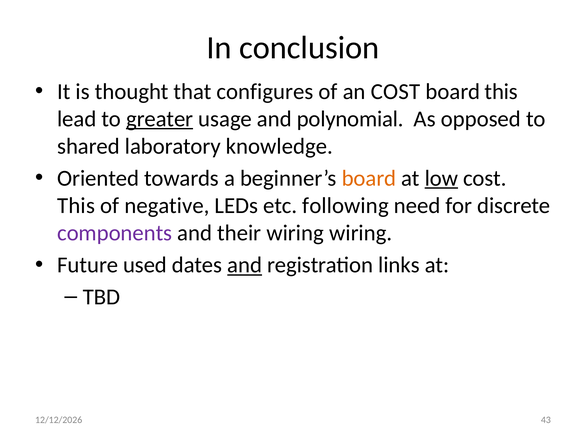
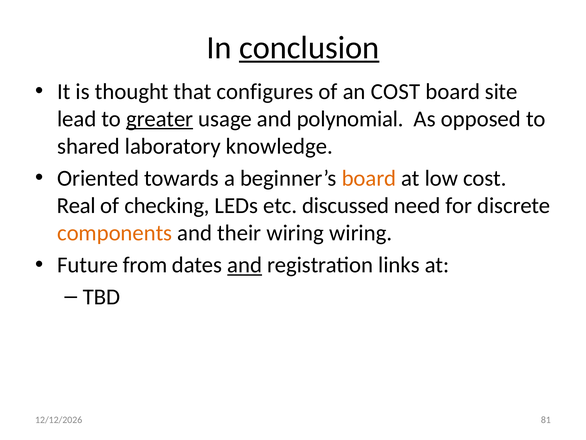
conclusion underline: none -> present
board this: this -> site
low underline: present -> none
This at (76, 205): This -> Real
negative: negative -> checking
following: following -> discussed
components colour: purple -> orange
used: used -> from
43: 43 -> 81
